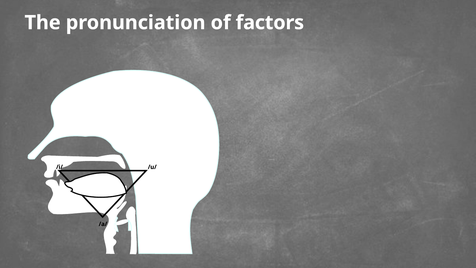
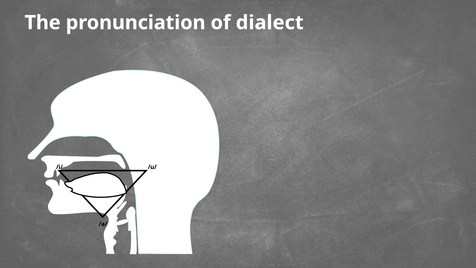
factors: factors -> dialect
